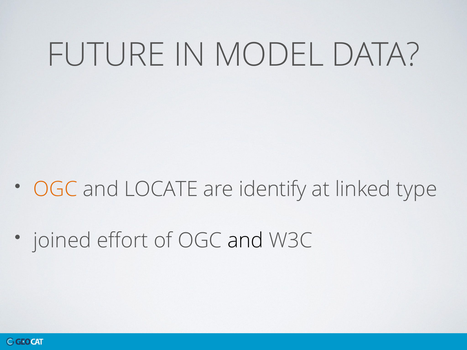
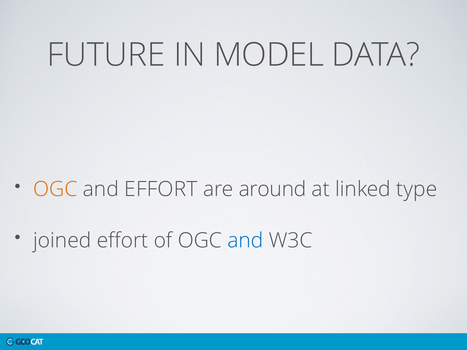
and LOCATE: LOCATE -> EFFORT
identify: identify -> around
and at (245, 241) colour: black -> blue
